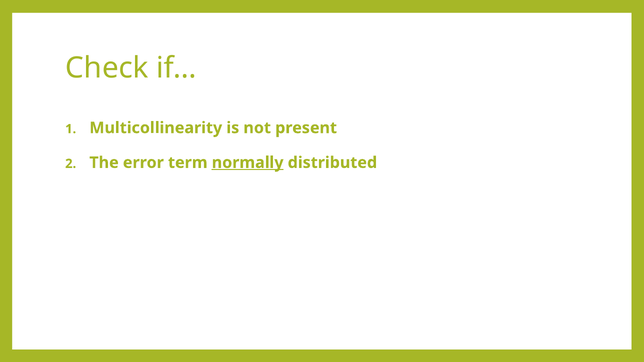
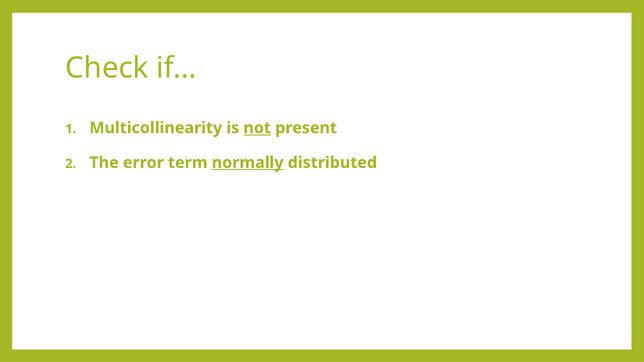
not underline: none -> present
